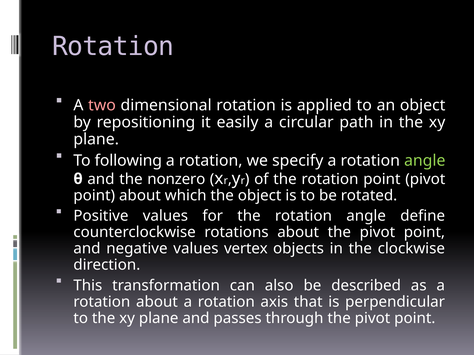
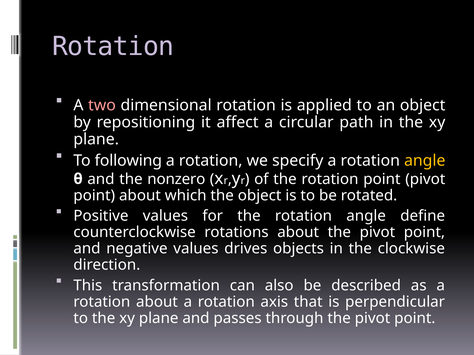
easily: easily -> affect
angle at (425, 161) colour: light green -> yellow
vertex: vertex -> drives
